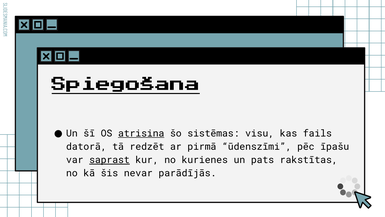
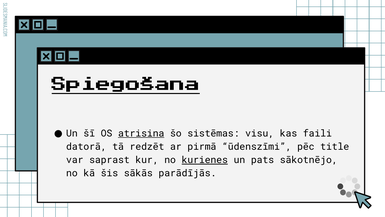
fails: fails -> faili
īpašu: īpašu -> title
saprast underline: present -> none
kurienes underline: none -> present
rakstītas: rakstītas -> sākotnējo
nevar: nevar -> sākās
